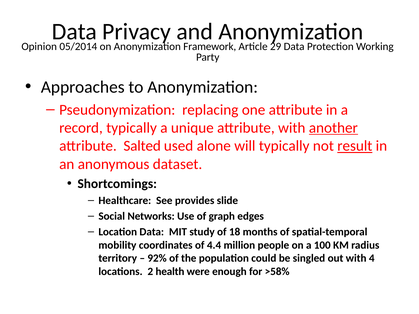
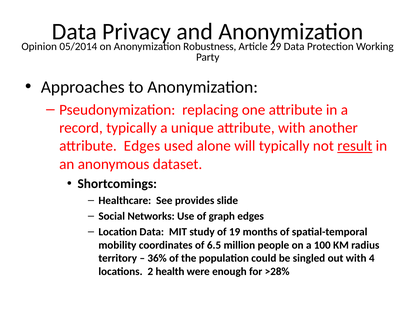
Framework: Framework -> Robustness
another underline: present -> none
attribute Salted: Salted -> Edges
18: 18 -> 19
4.4: 4.4 -> 6.5
92%: 92% -> 36%
>58%: >58% -> >28%
